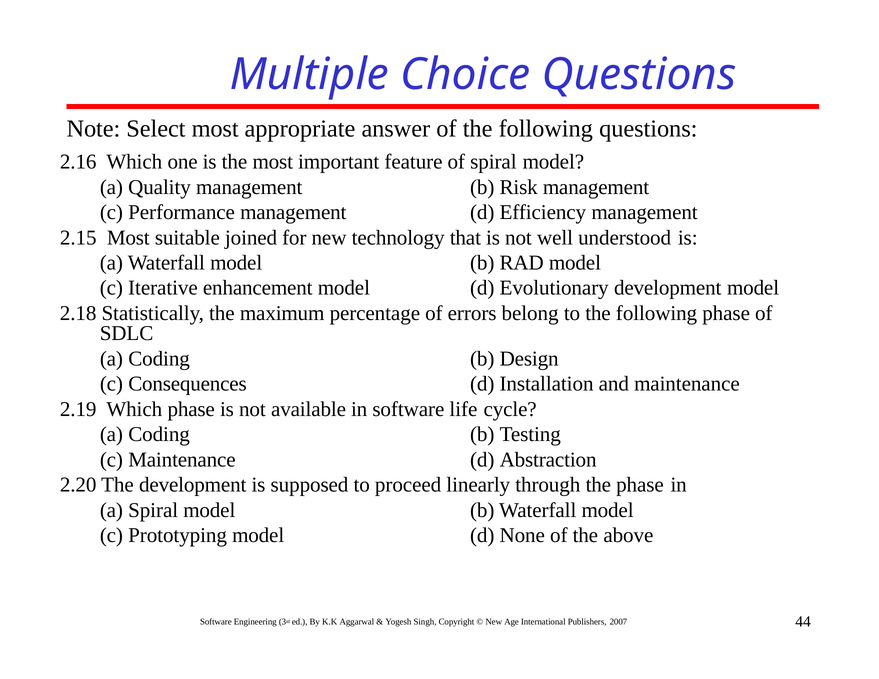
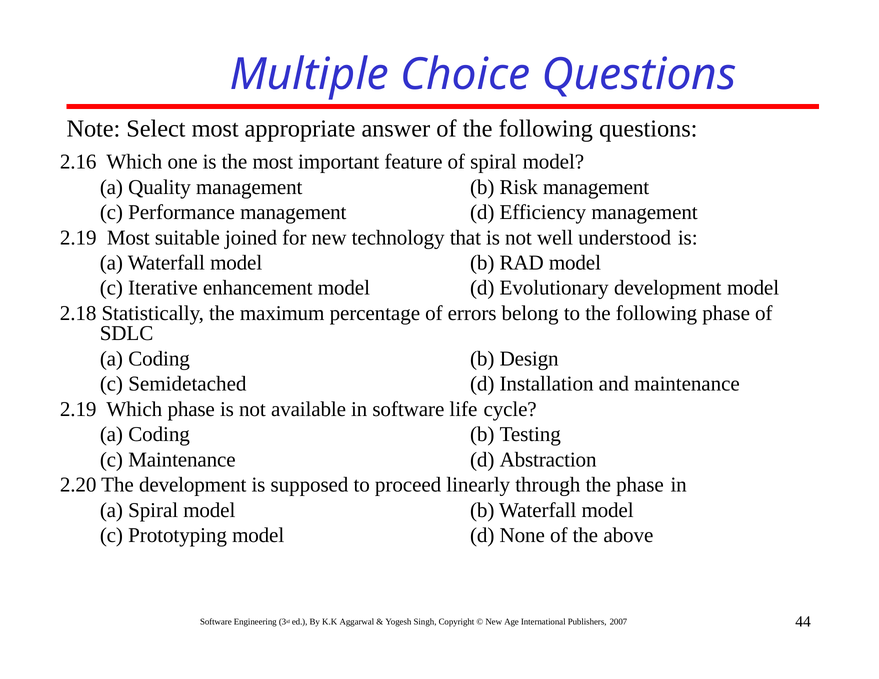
2.15 at (78, 238): 2.15 -> 2.19
Consequences: Consequences -> Semidetached
